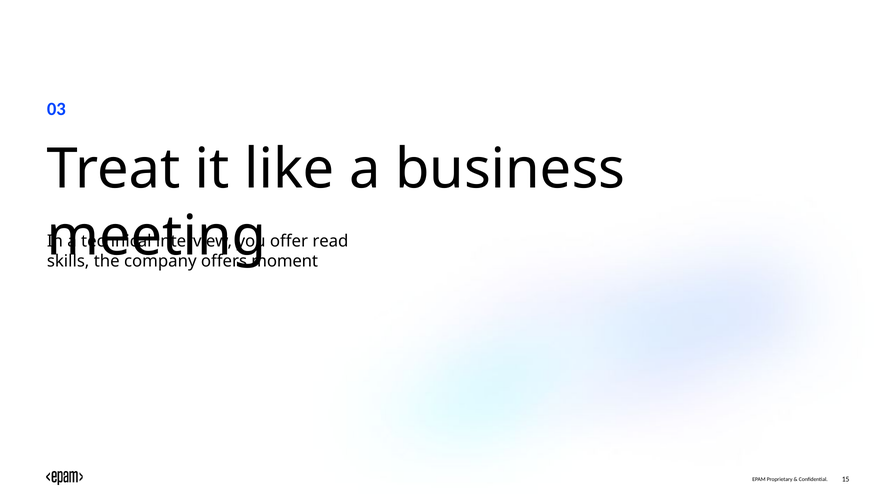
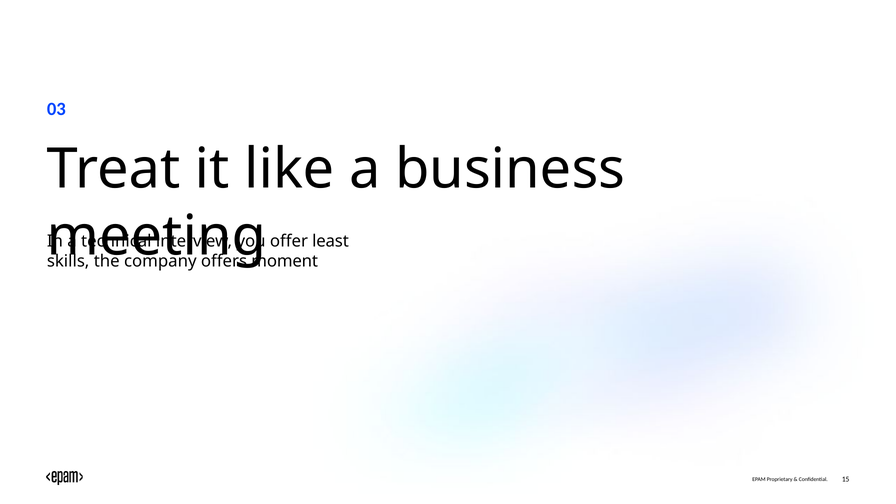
read: read -> least
